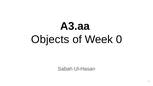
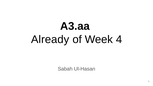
Objects: Objects -> Already
0: 0 -> 4
